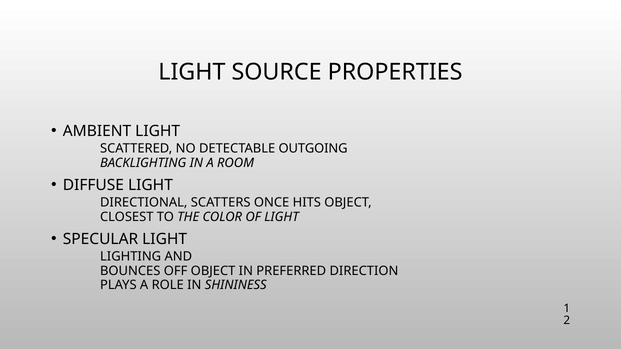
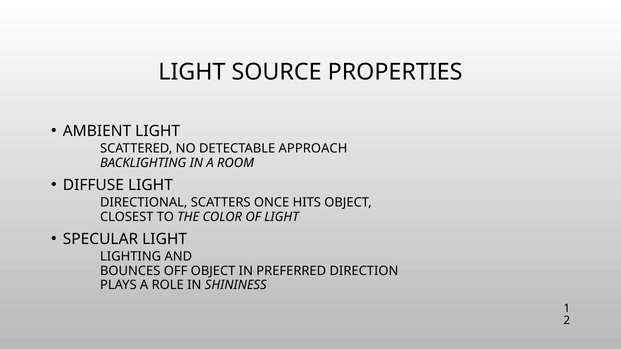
OUTGOING: OUTGOING -> APPROACH
